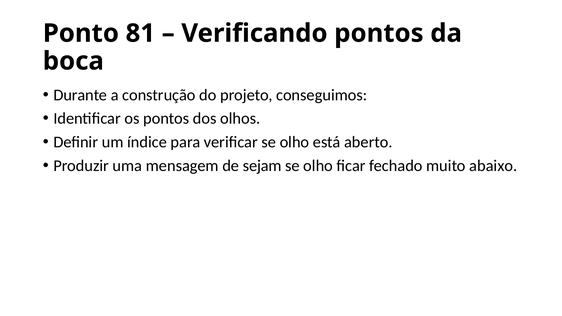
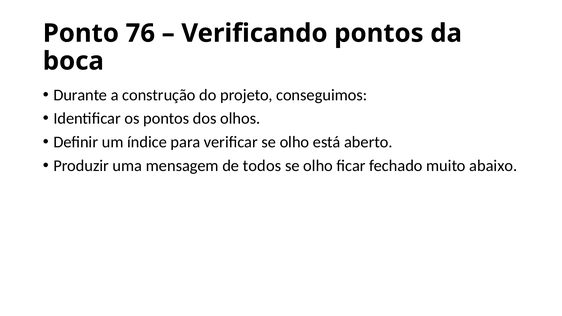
81: 81 -> 76
sejam: sejam -> todos
